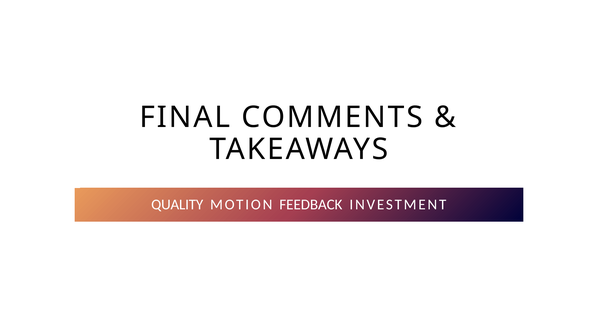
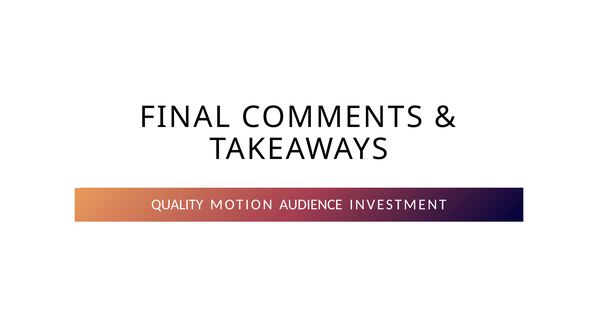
FEEDBACK: FEEDBACK -> AUDIENCE
